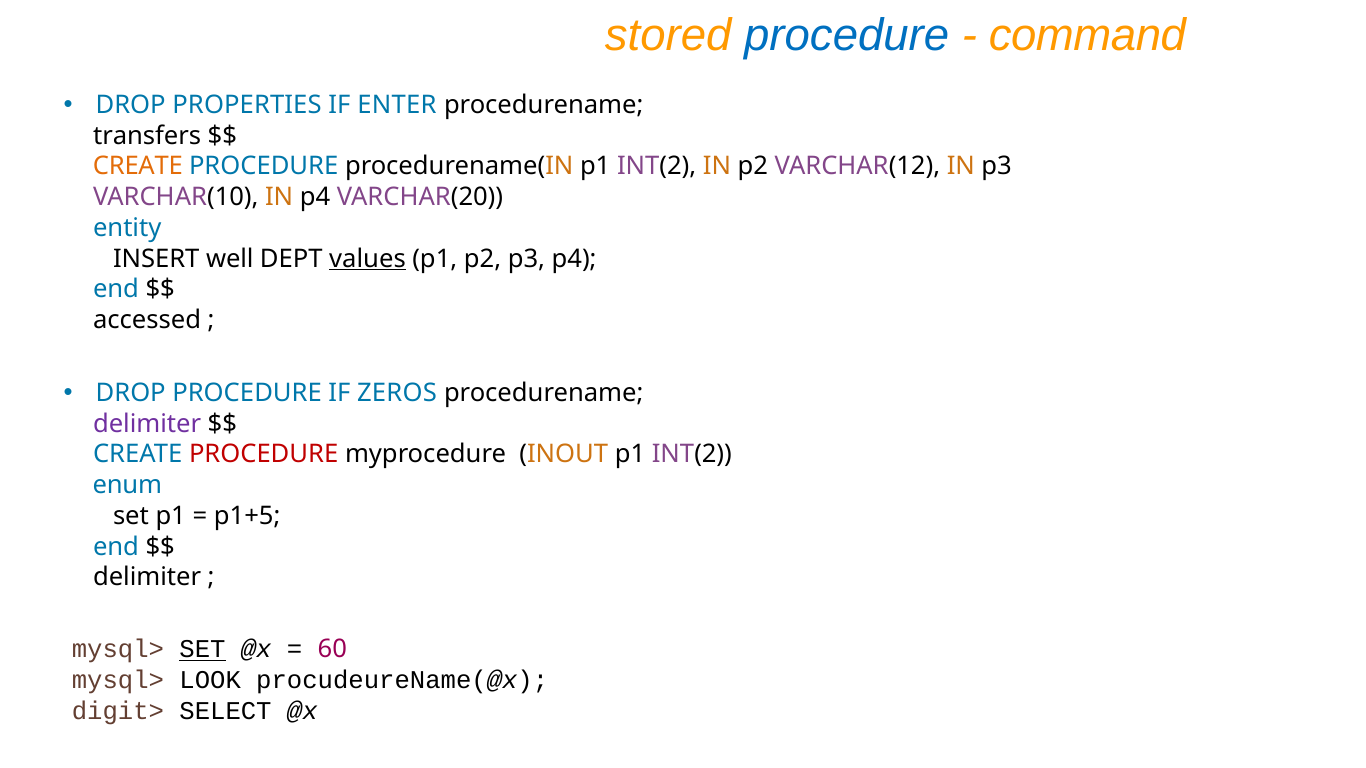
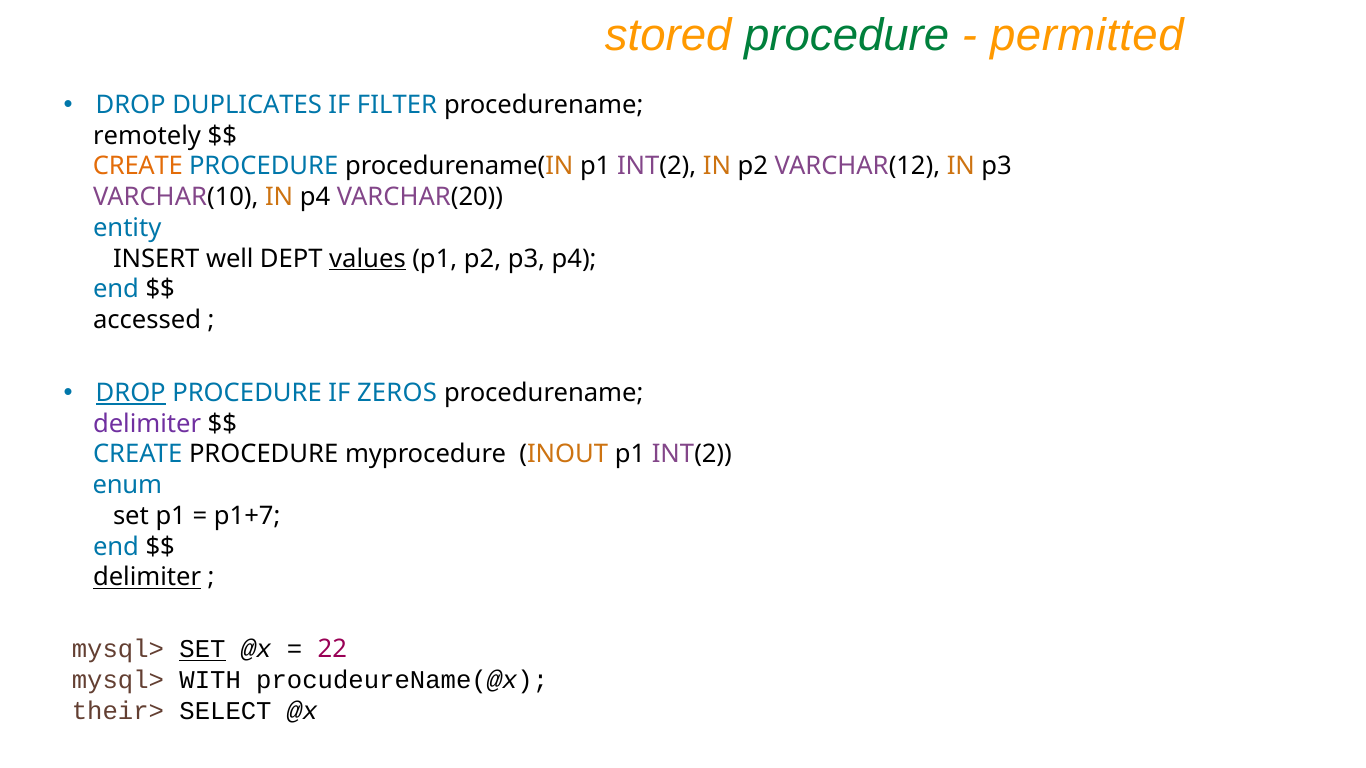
procedure at (847, 36) colour: blue -> green
command: command -> permitted
PROPERTIES: PROPERTIES -> DUPLICATES
ENTER: ENTER -> FILTER
transfers: transfers -> remotely
DROP at (131, 393) underline: none -> present
PROCEDURE at (264, 455) colour: red -> black
p1+5: p1+5 -> p1+7
delimiter at (147, 578) underline: none -> present
60: 60 -> 22
LOOK: LOOK -> WITH
digit>: digit> -> their>
